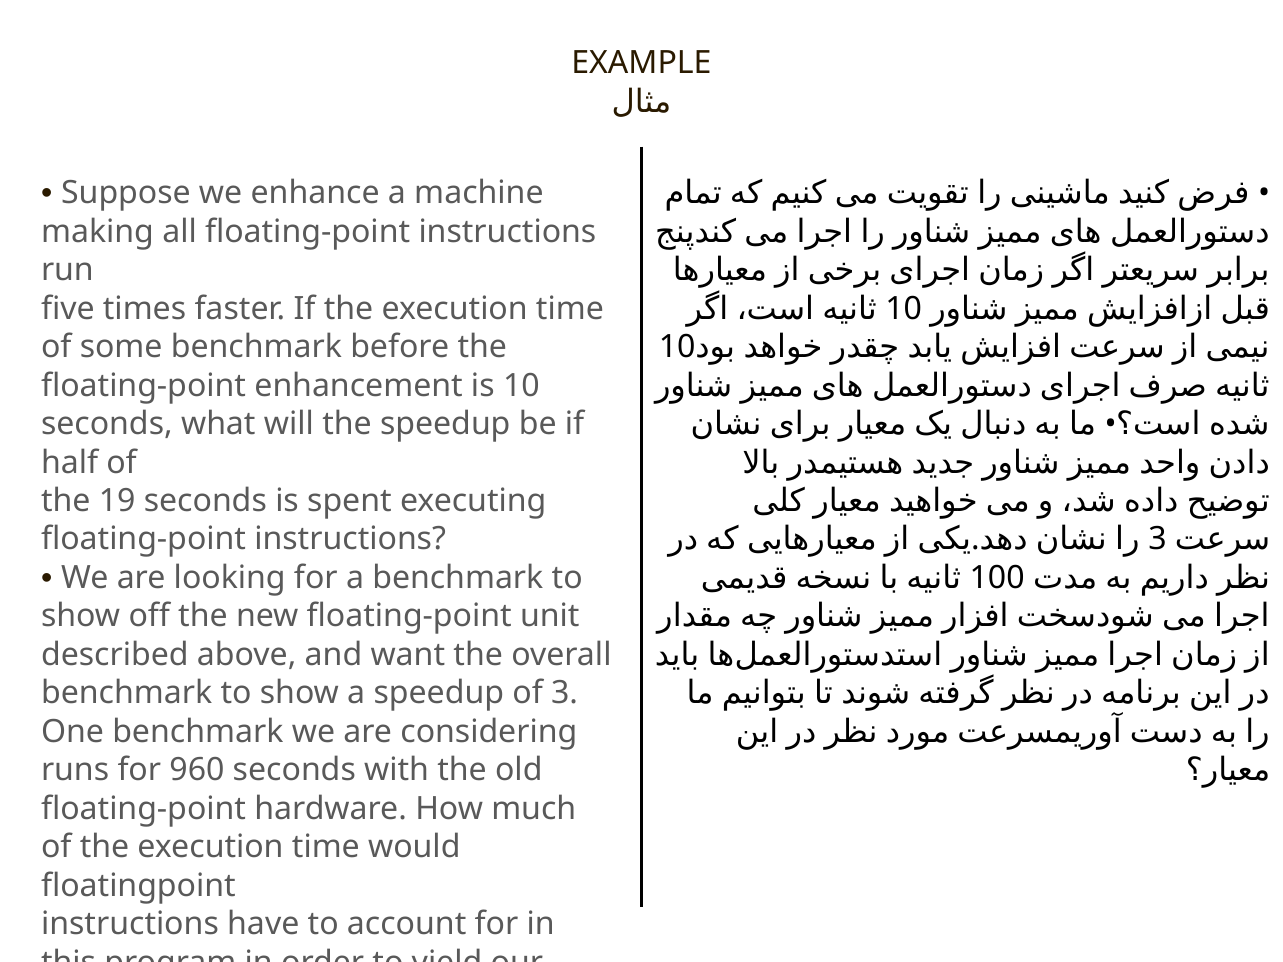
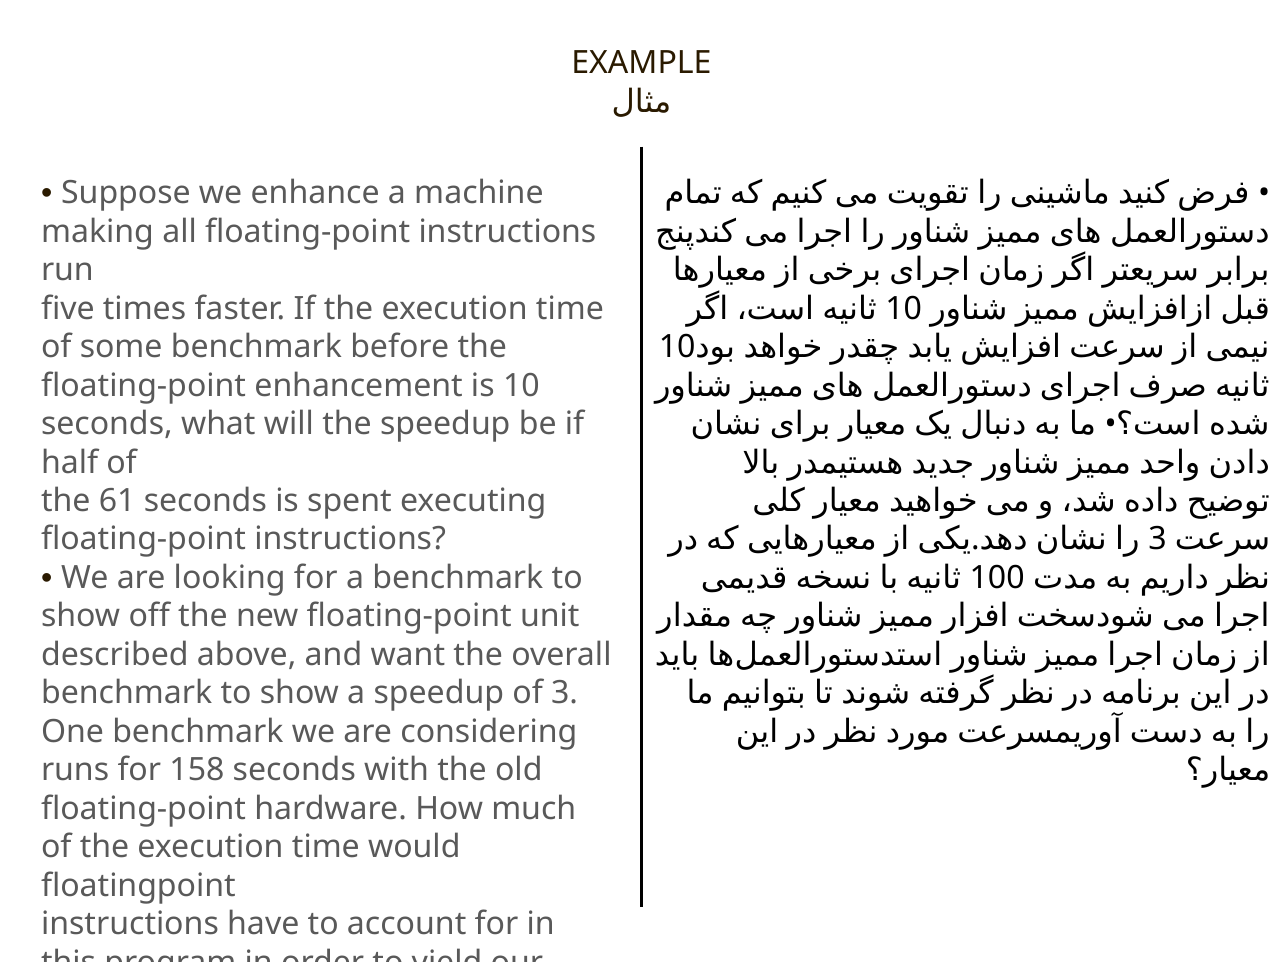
19: 19 -> 61
960: 960 -> 158
